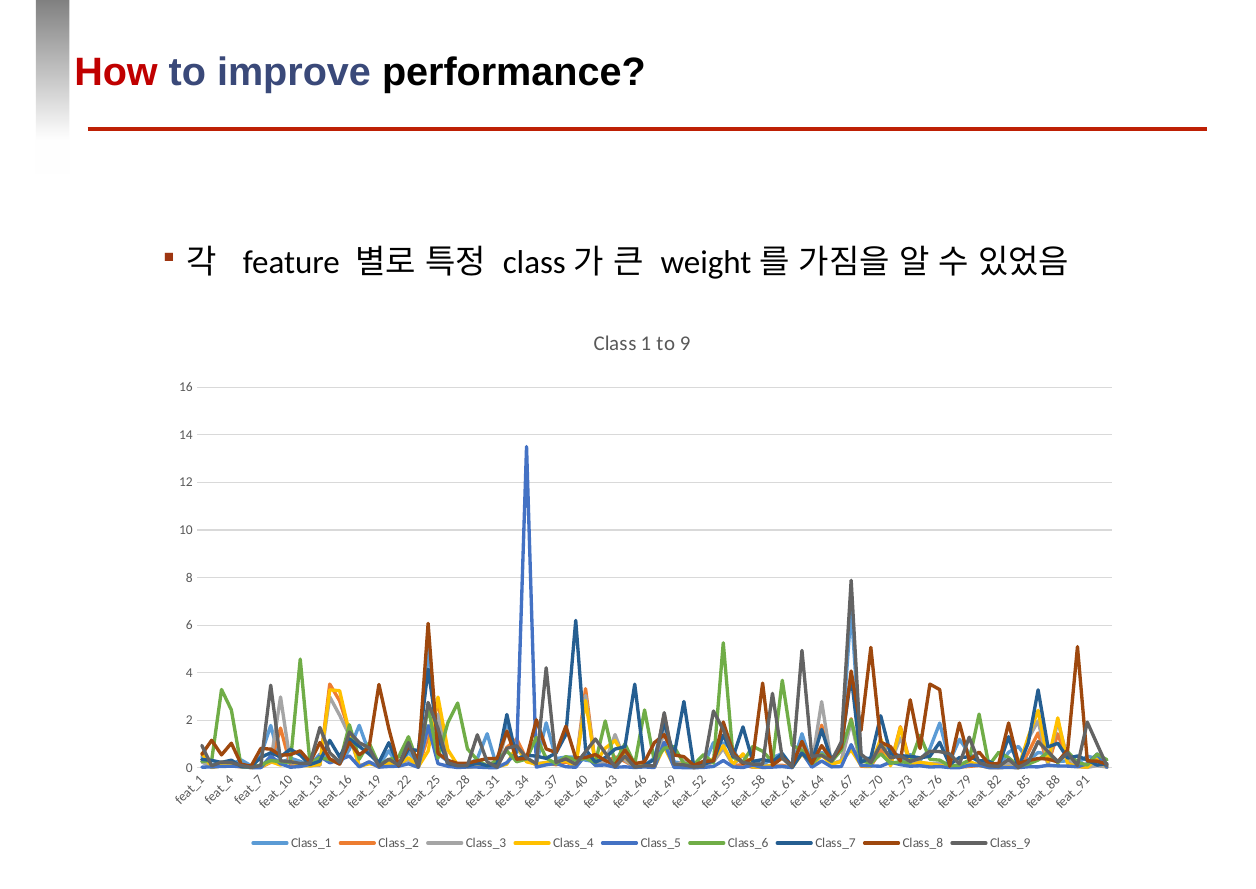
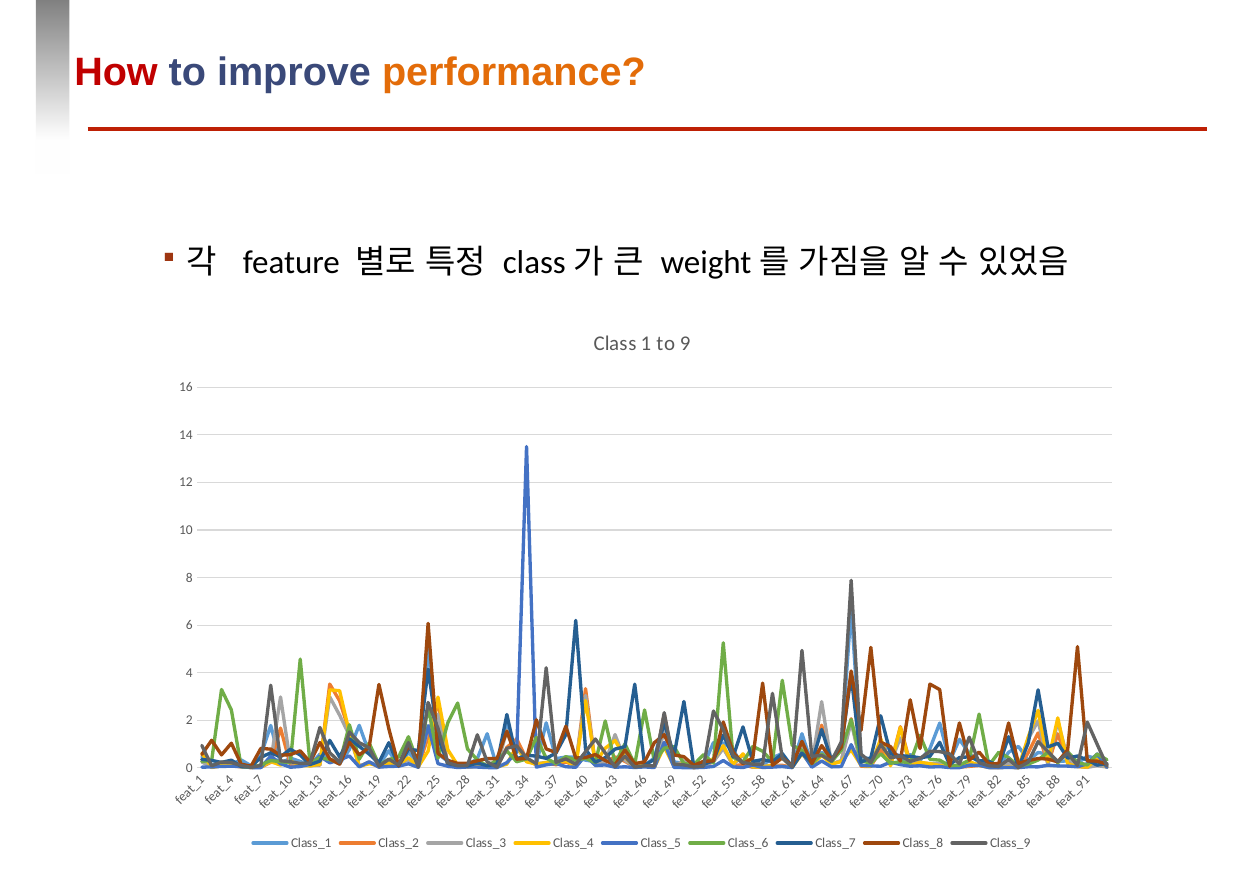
performance colour: black -> orange
